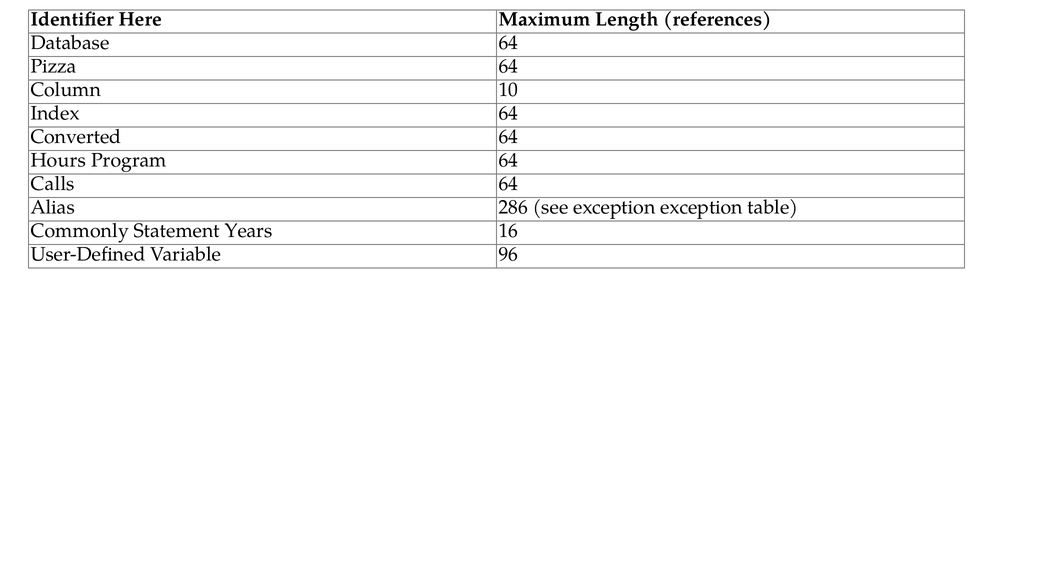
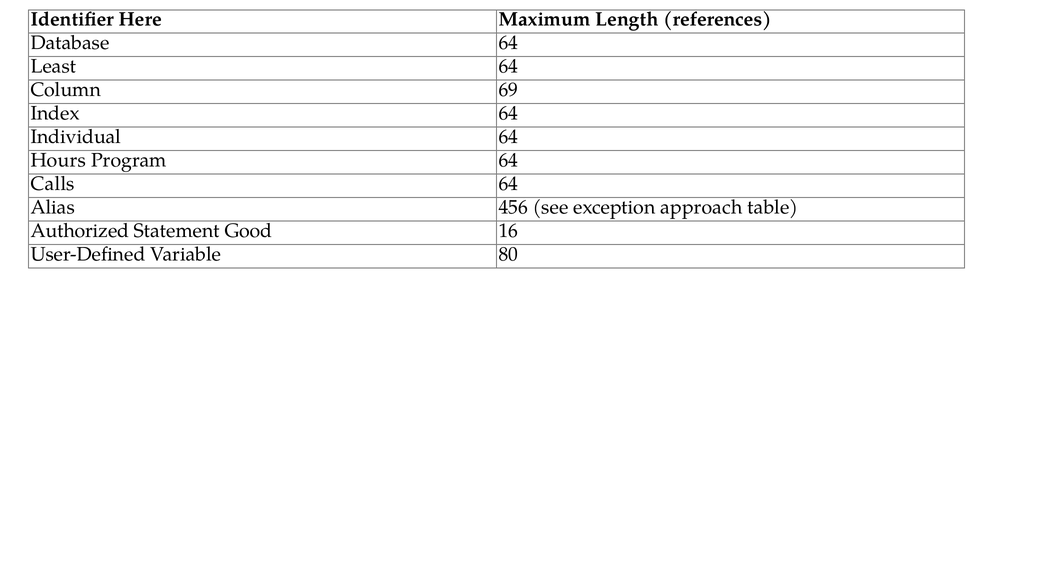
Pizza: Pizza -> Least
10: 10 -> 69
Converted: Converted -> Individual
286: 286 -> 456
exception exception: exception -> approach
Commonly: Commonly -> Authorized
Years: Years -> Good
96: 96 -> 80
